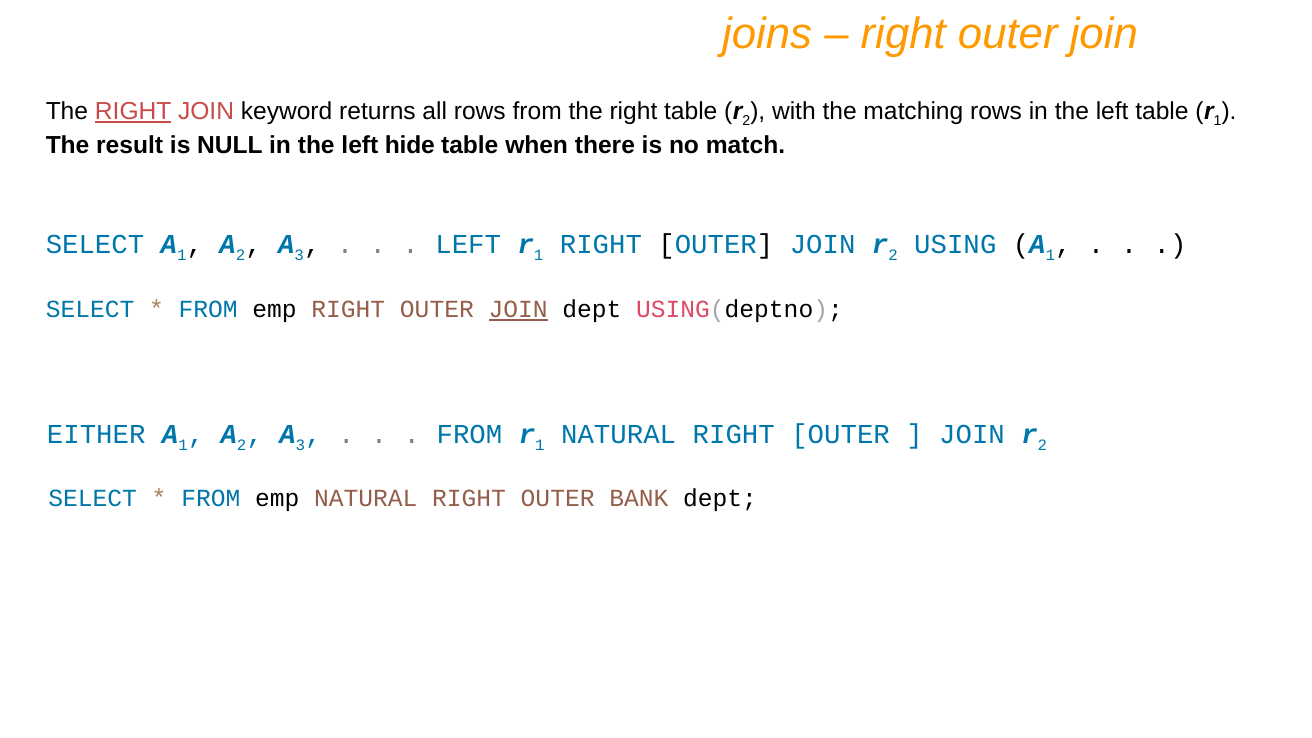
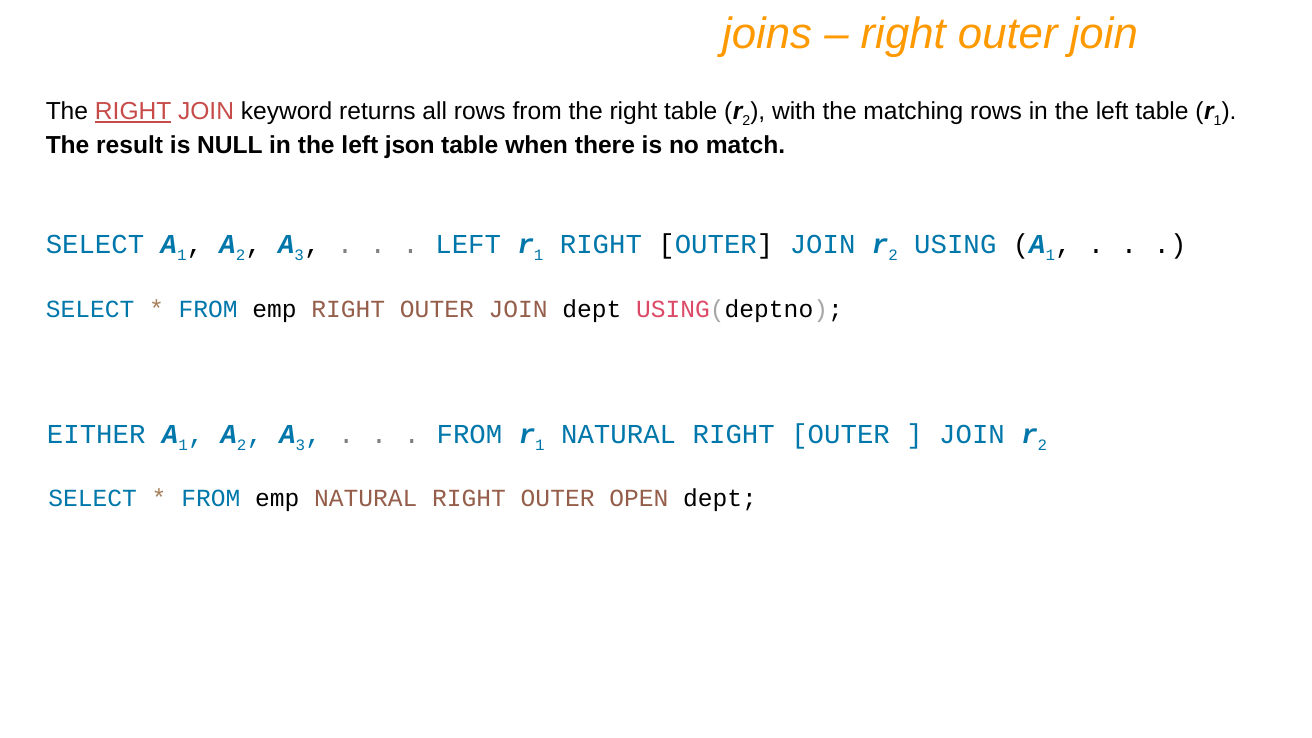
hide: hide -> json
JOIN at (518, 310) underline: present -> none
BANK: BANK -> OPEN
